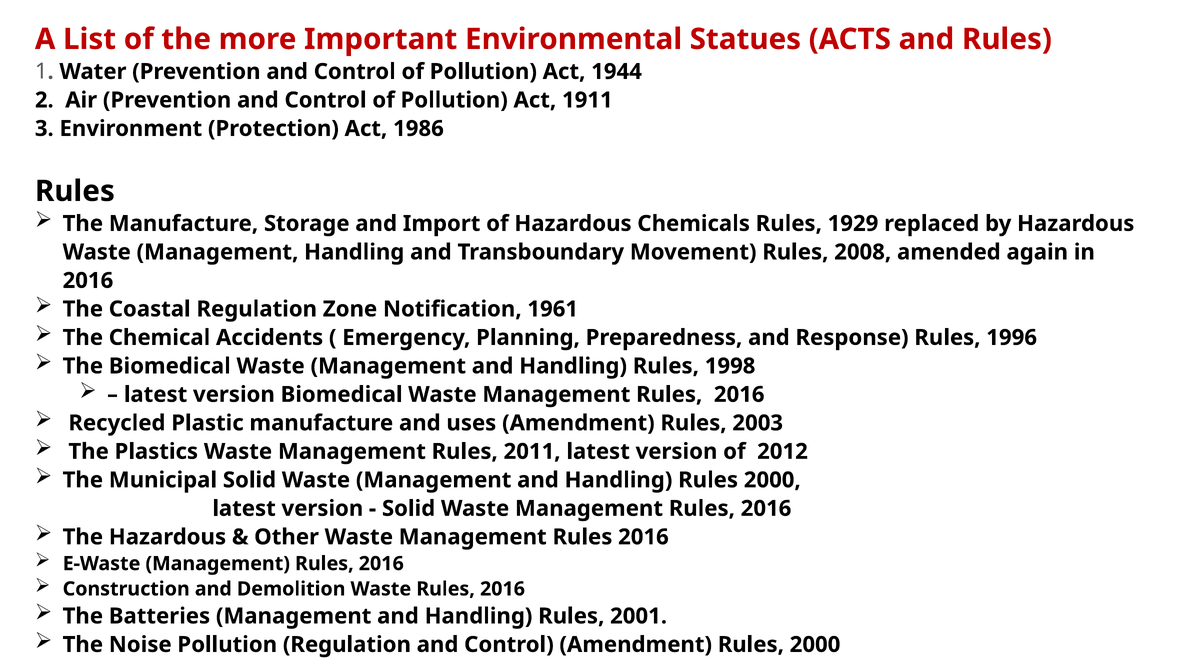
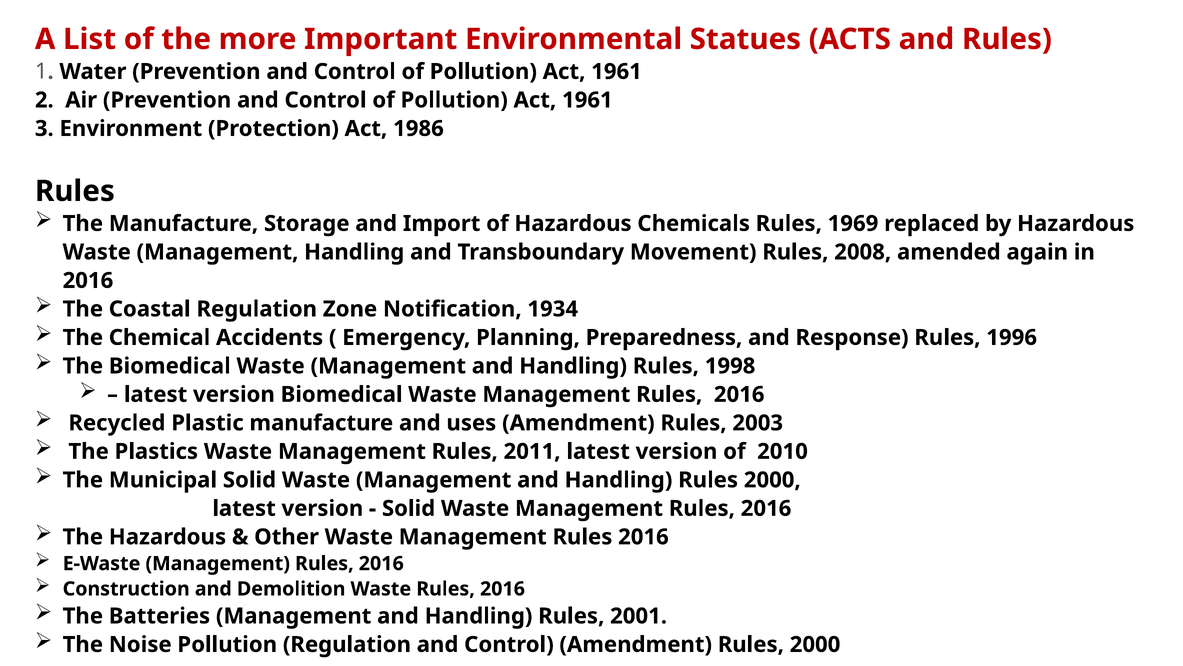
1944 at (617, 72): 1944 -> 1961
1911 at (587, 100): 1911 -> 1961
1929: 1929 -> 1969
1961: 1961 -> 1934
2012: 2012 -> 2010
